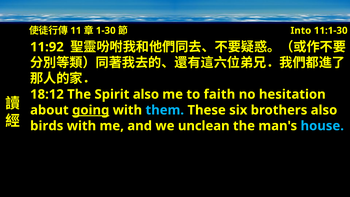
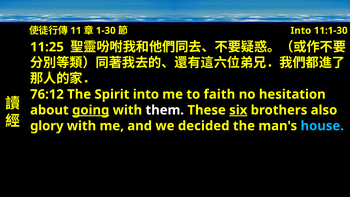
11:92: 11:92 -> 11:25
18:12: 18:12 -> 76:12
Spirit also: also -> into
them colour: light blue -> white
six underline: none -> present
birds: birds -> glory
unclean: unclean -> decided
